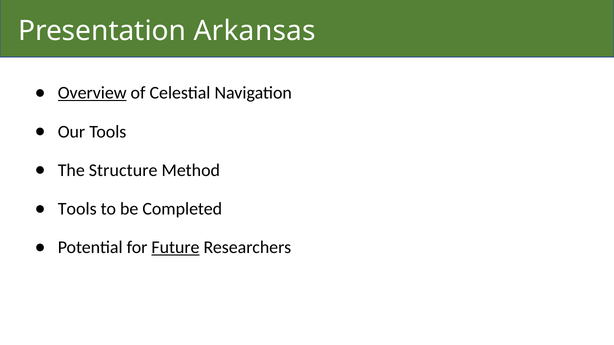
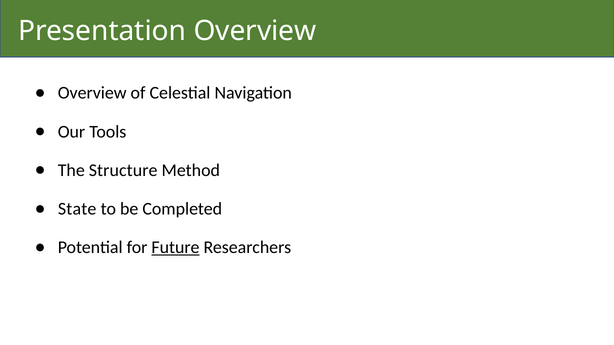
Presentation Arkansas: Arkansas -> Overview
Overview at (92, 93) underline: present -> none
Tools at (77, 209): Tools -> State
